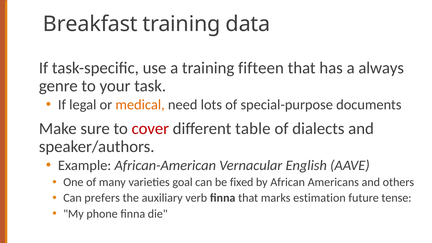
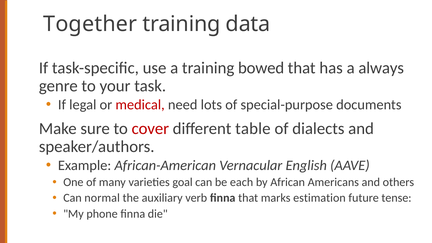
Breakfast: Breakfast -> Together
fifteen: fifteen -> bowed
medical colour: orange -> red
fixed: fixed -> each
prefers: prefers -> normal
